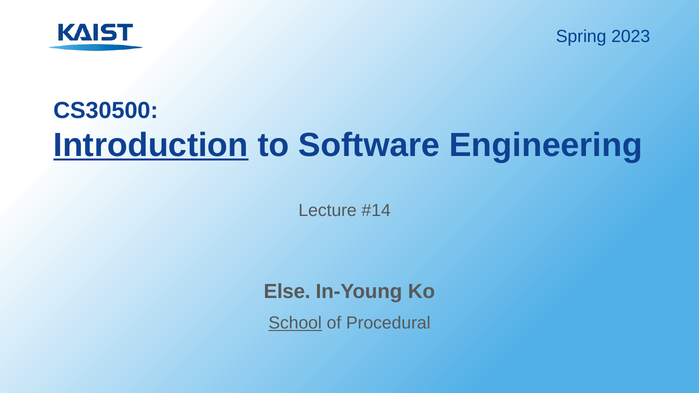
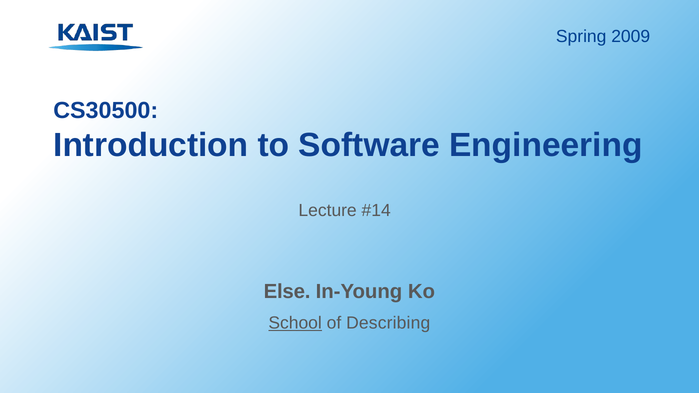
2023: 2023 -> 2009
Introduction underline: present -> none
Procedural: Procedural -> Describing
